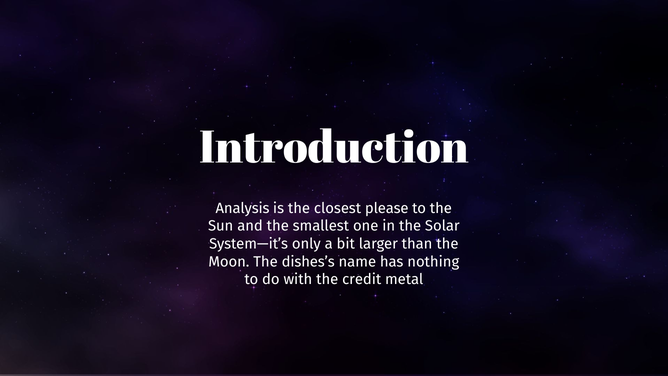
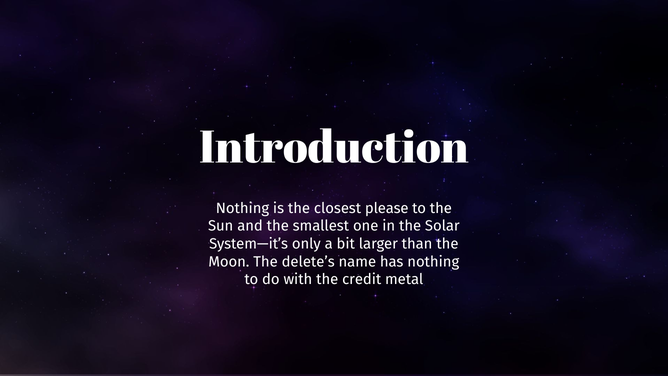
Analysis at (243, 208): Analysis -> Nothing
dishes’s: dishes’s -> delete’s
